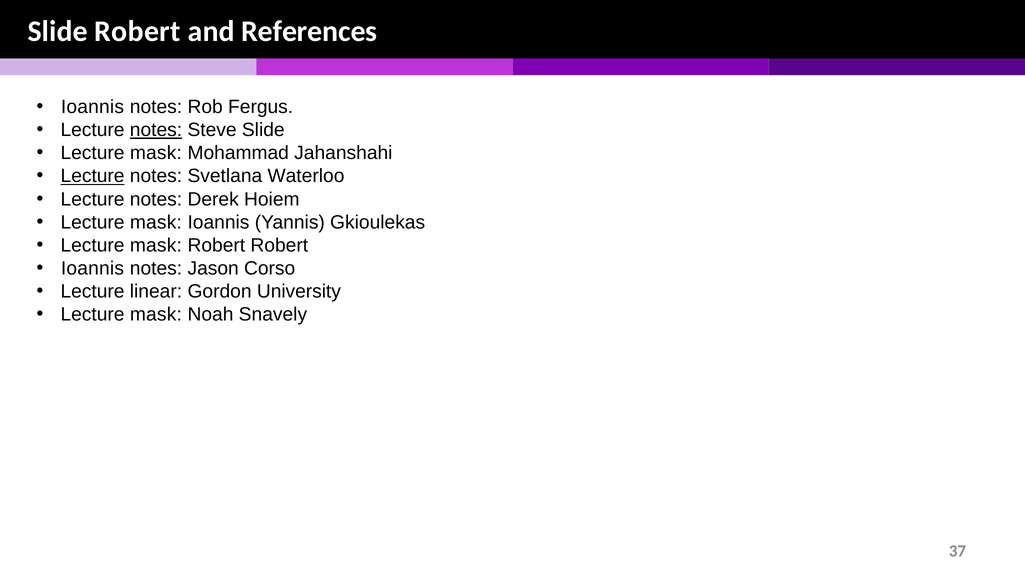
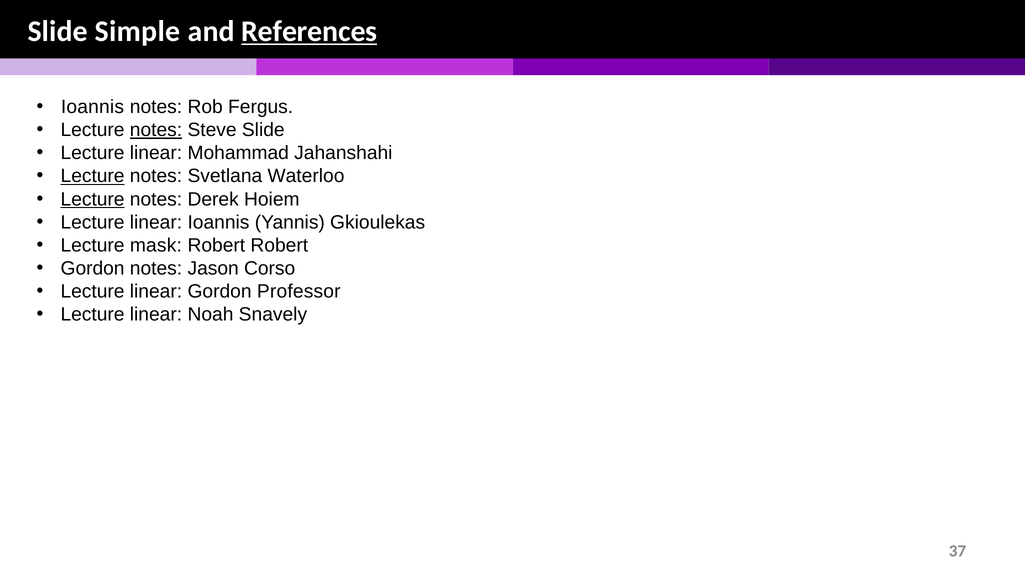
Slide Robert: Robert -> Simple
References underline: none -> present
mask at (156, 153): mask -> linear
Lecture at (93, 199) underline: none -> present
mask at (156, 222): mask -> linear
Ioannis at (92, 268): Ioannis -> Gordon
University: University -> Professor
mask at (156, 314): mask -> linear
